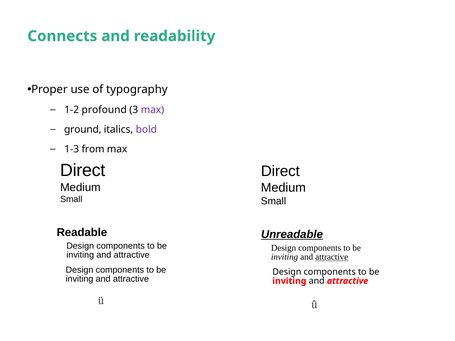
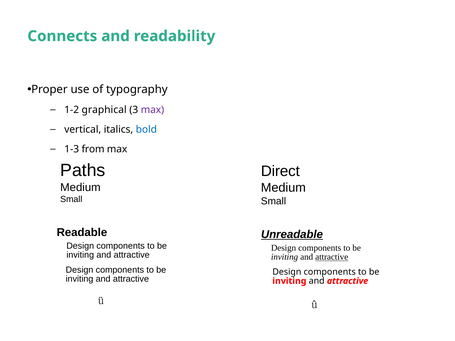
profound: profound -> graphical
ground: ground -> vertical
bold colour: purple -> blue
Direct at (83, 170): Direct -> Paths
